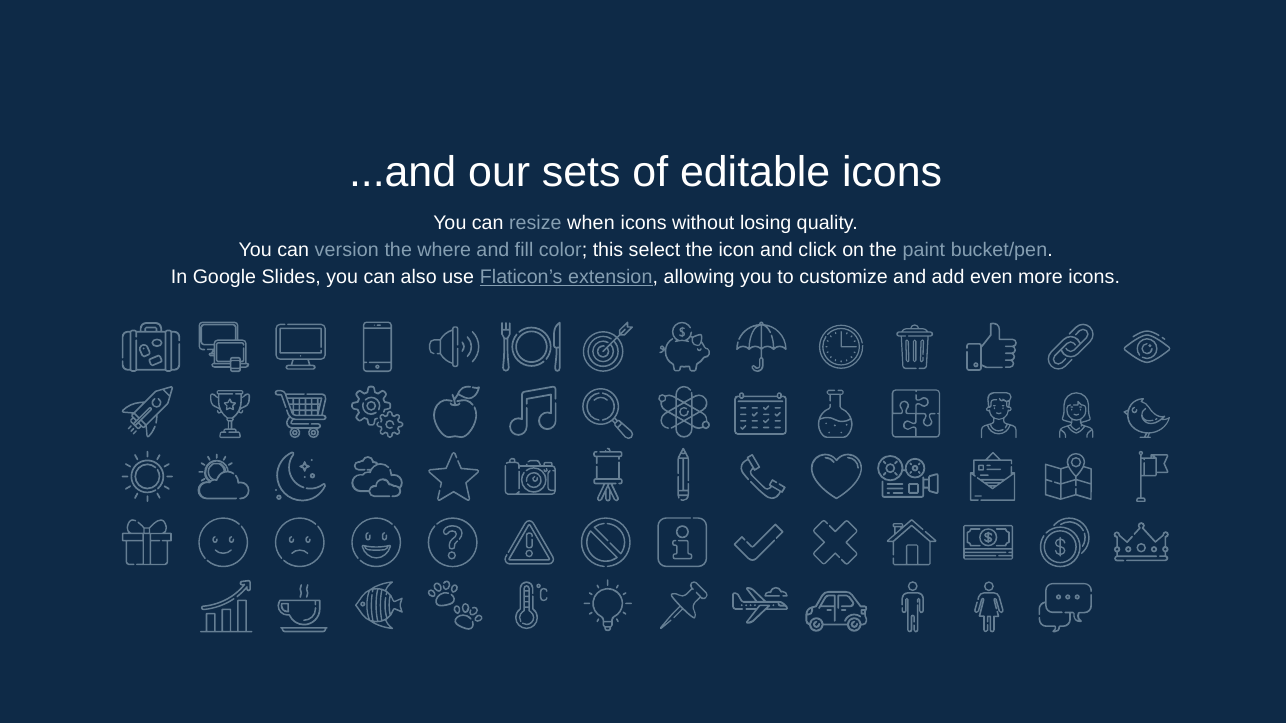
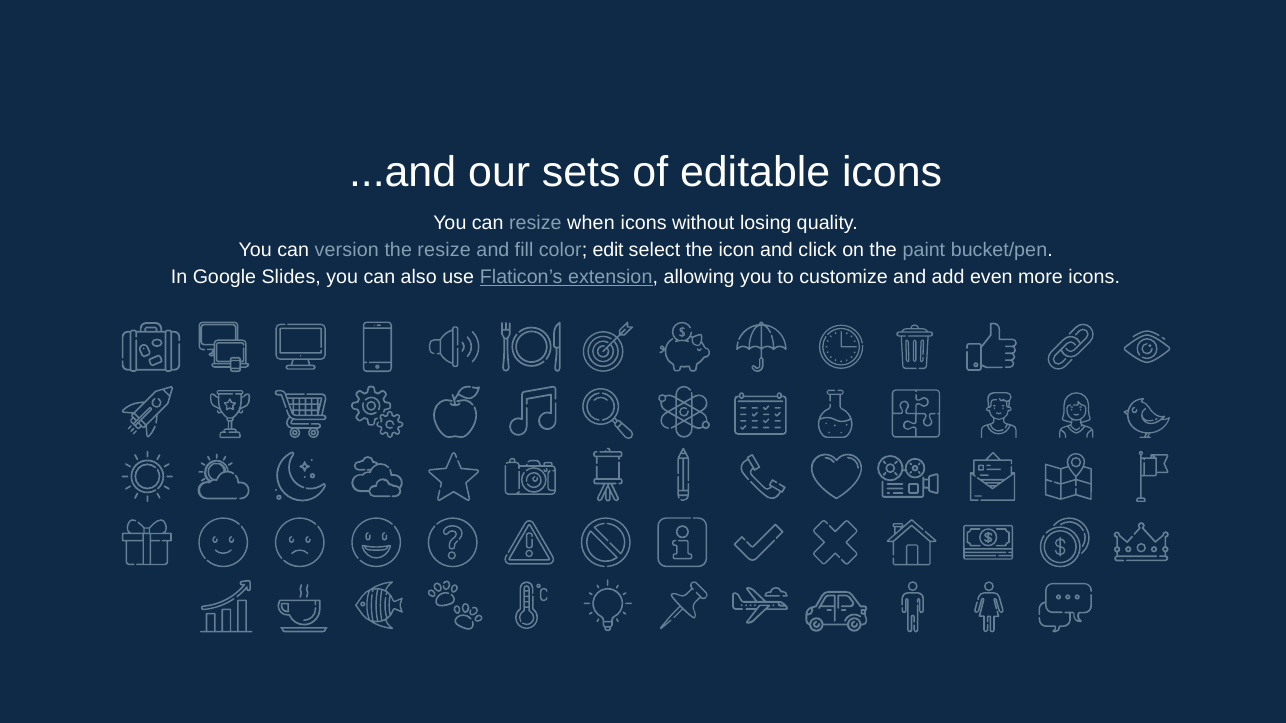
the where: where -> resize
this: this -> edit
